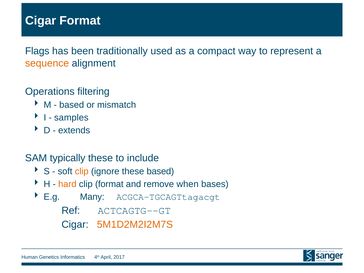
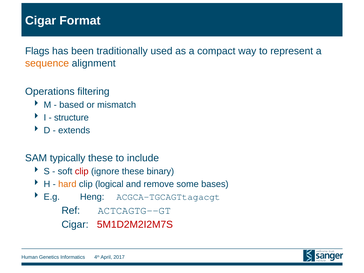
samples: samples -> structure
clip at (82, 171) colour: orange -> red
these based: based -> binary
clip format: format -> logical
when: when -> some
Many: Many -> Heng
5M1D2M2I2M7S colour: orange -> red
